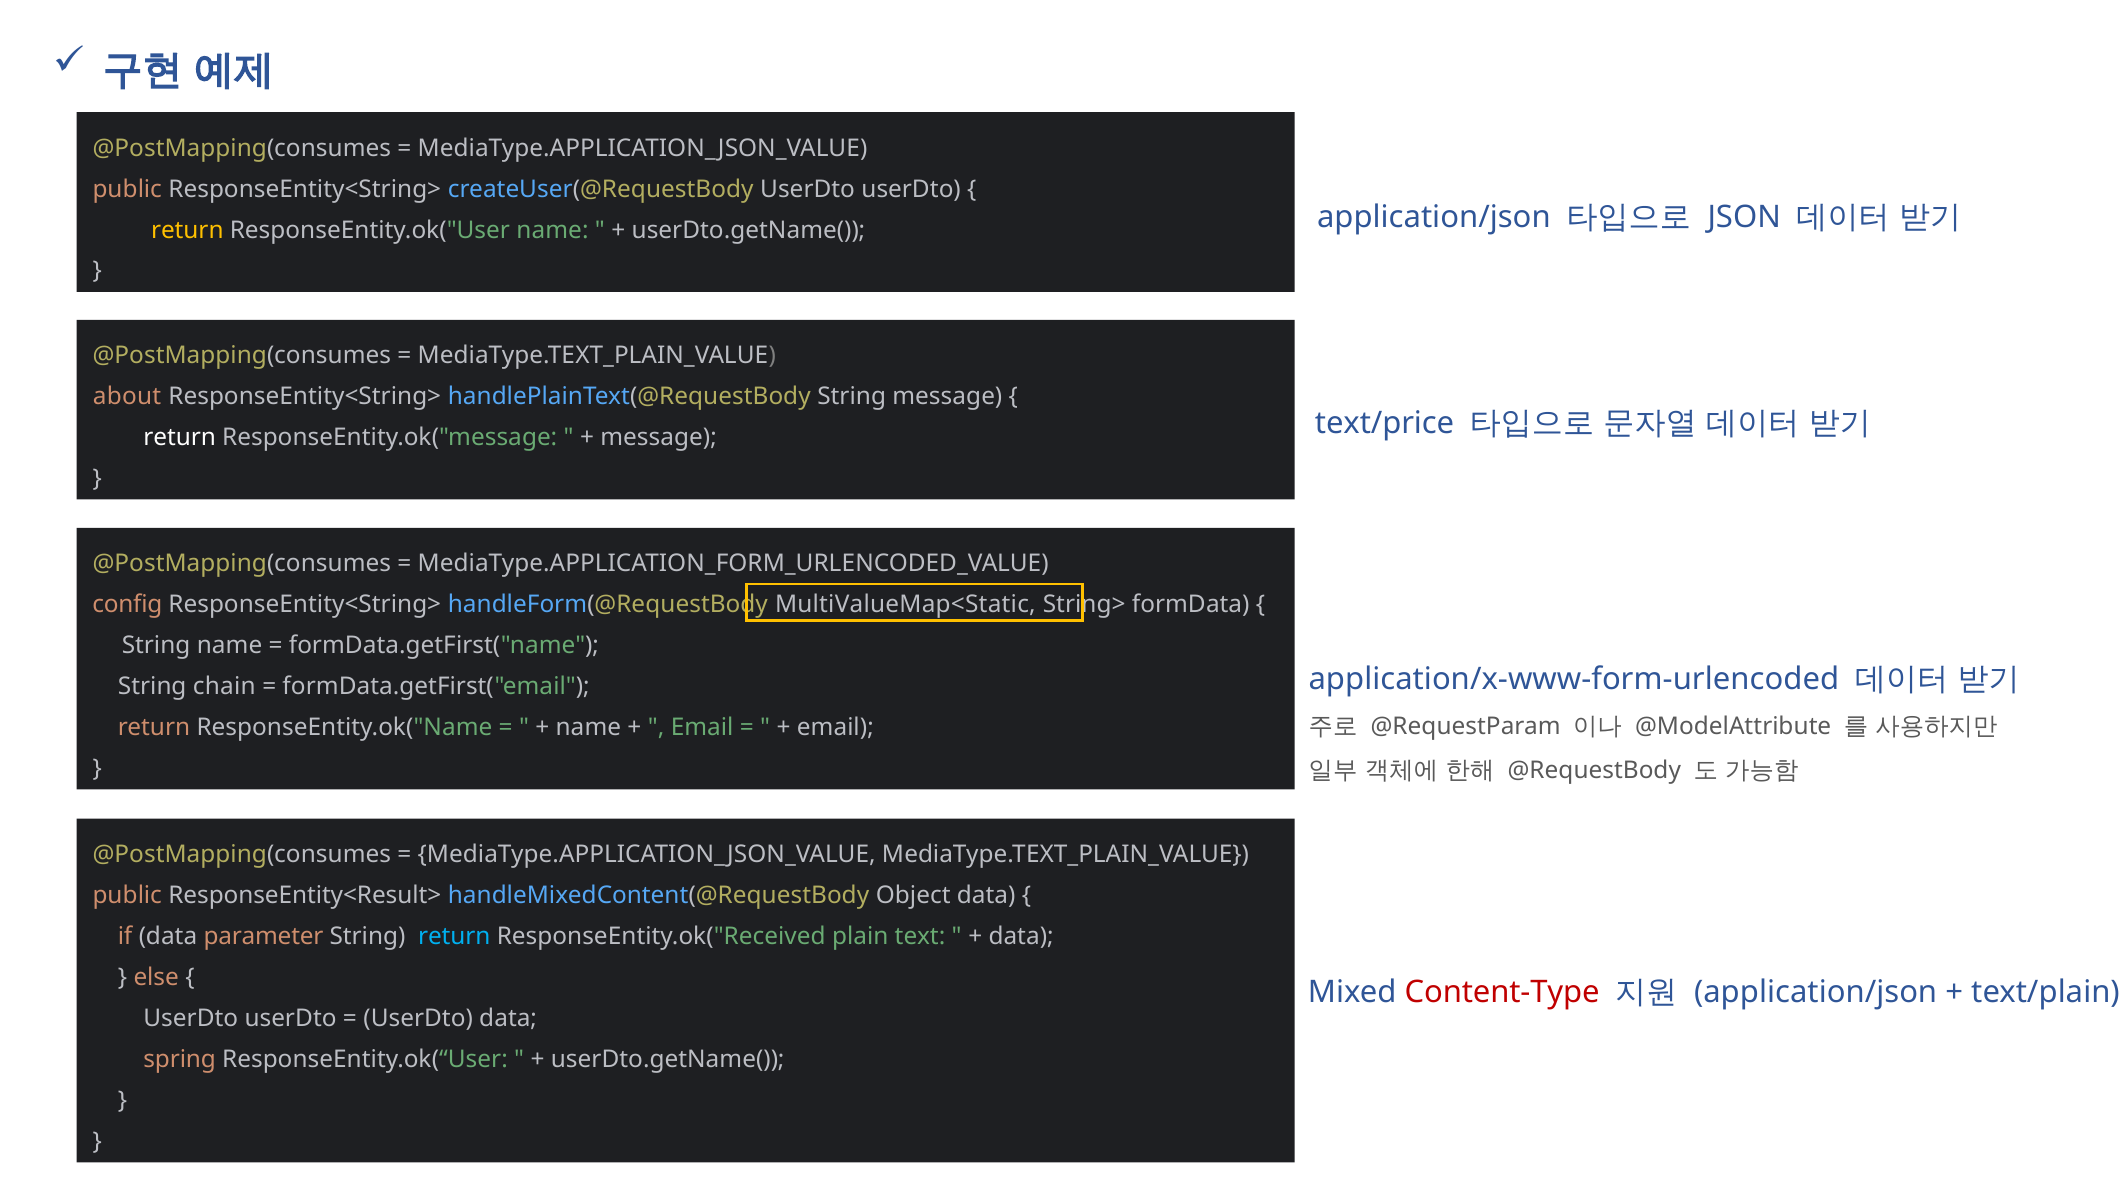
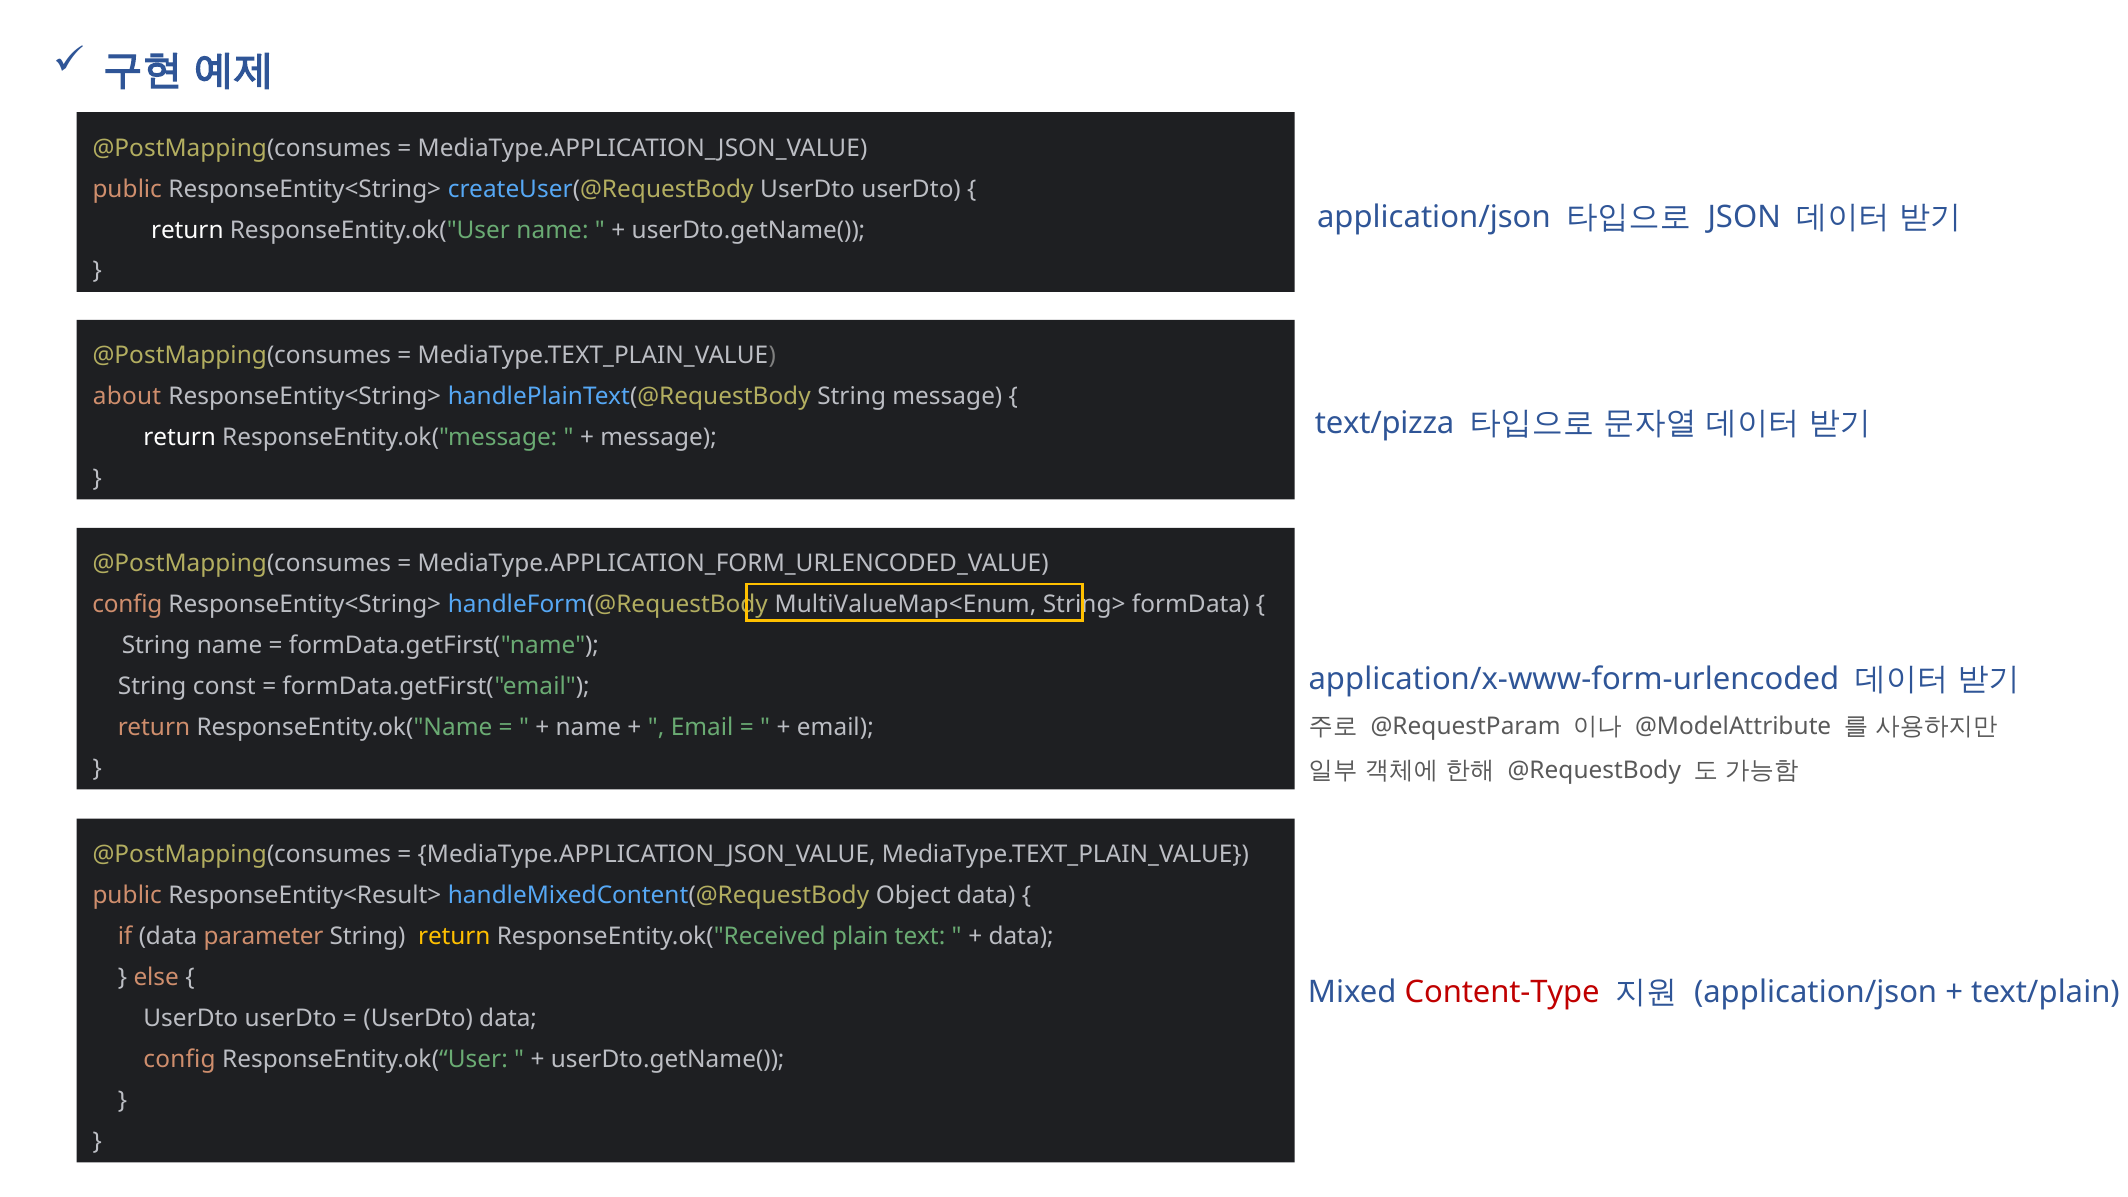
return at (187, 230) colour: yellow -> white
text/price: text/price -> text/pizza
MultiValueMap<Static: MultiValueMap<Static -> MultiValueMap<Enum
chain: chain -> const
return at (454, 937) colour: light blue -> yellow
spring at (180, 1059): spring -> config
